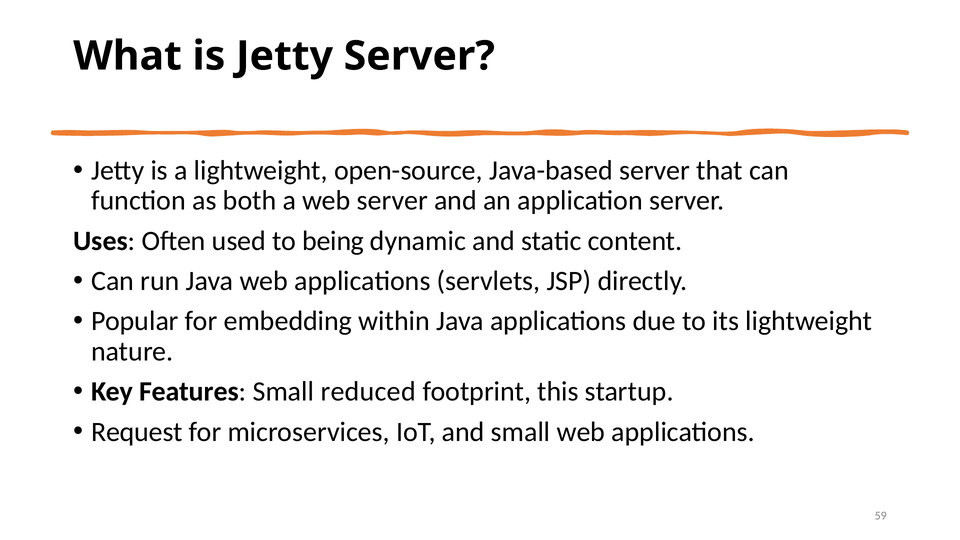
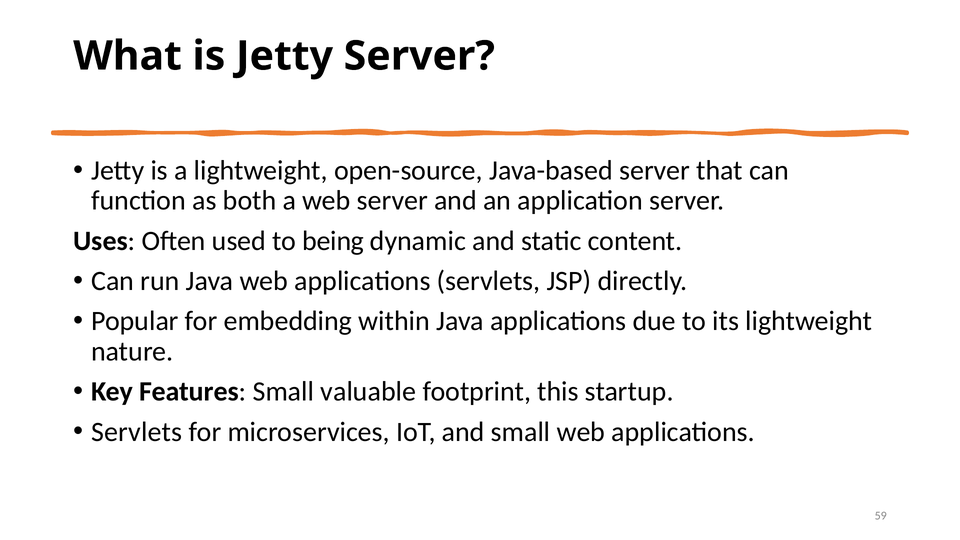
reduced: reduced -> valuable
Request at (137, 432): Request -> Servlets
